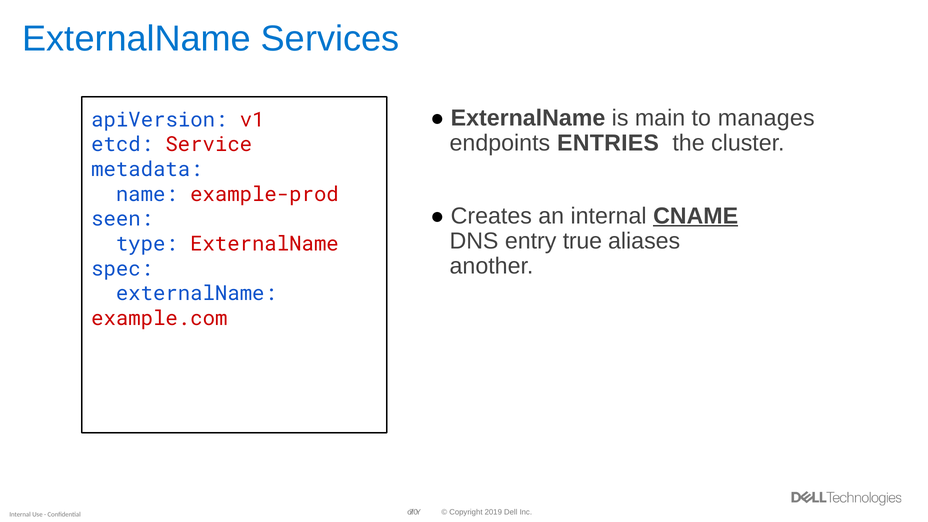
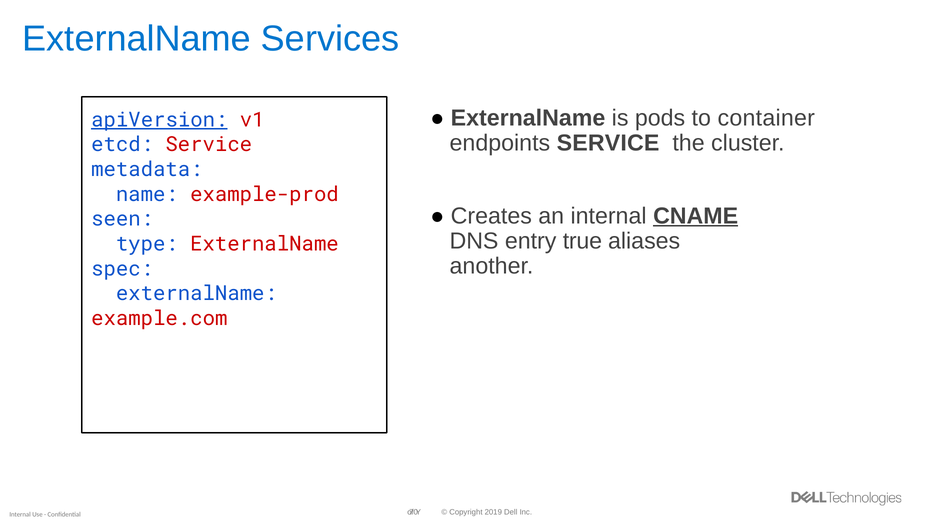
main: main -> pods
manages: manages -> container
apiVersion underline: none -> present
endpoints ENTRIES: ENTRIES -> SERVICE
